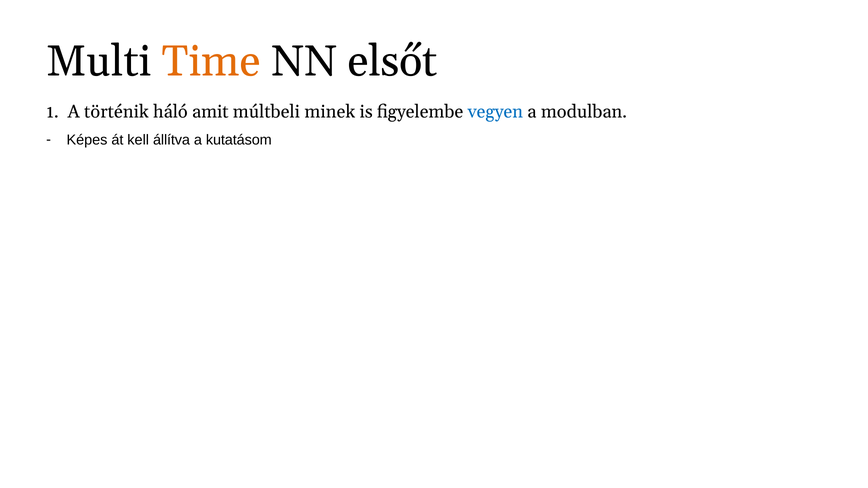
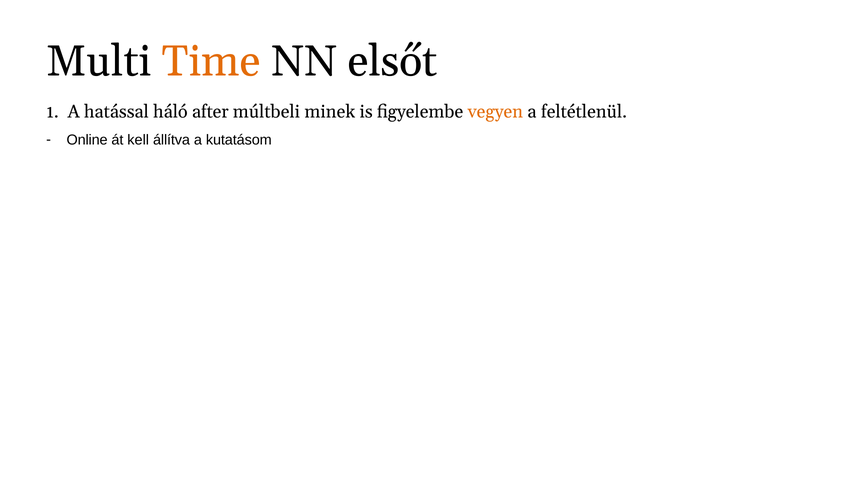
történik: történik -> hatással
amit: amit -> after
vegyen colour: blue -> orange
modulban: modulban -> feltétlenül
Képes: Képes -> Online
